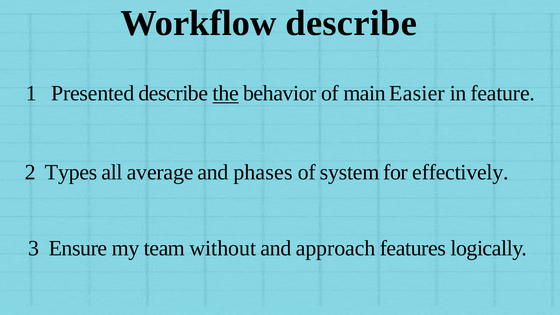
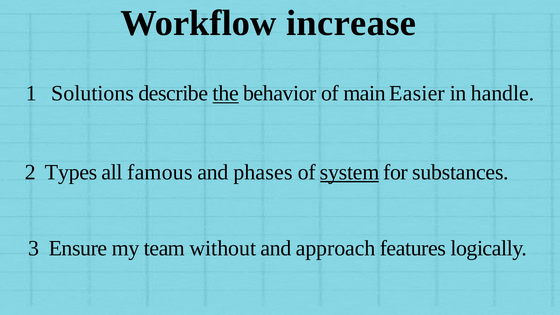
Workflow describe: describe -> increase
Presented: Presented -> Solutions
feature: feature -> handle
average: average -> famous
system underline: none -> present
effectively: effectively -> substances
